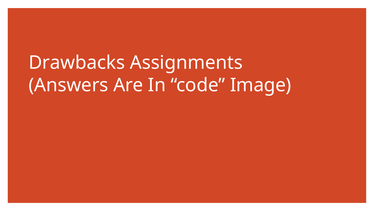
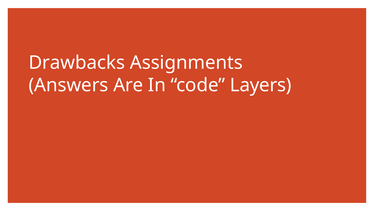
Image: Image -> Layers
